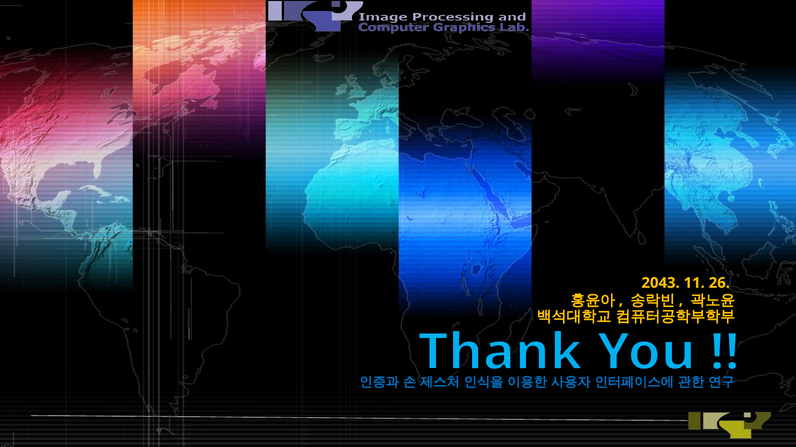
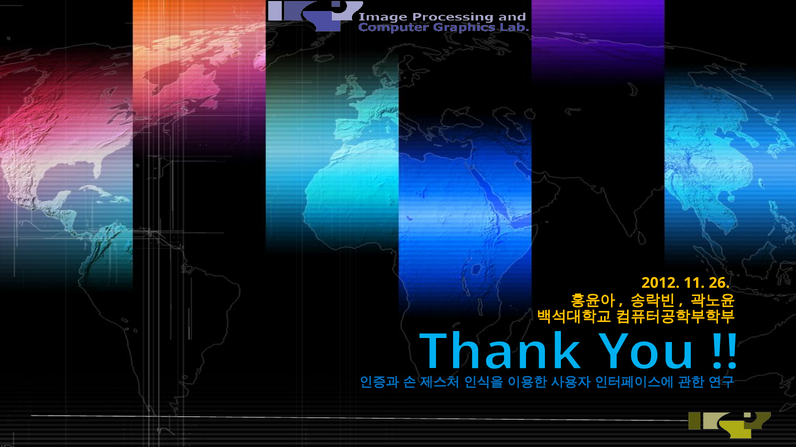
2043: 2043 -> 2012
